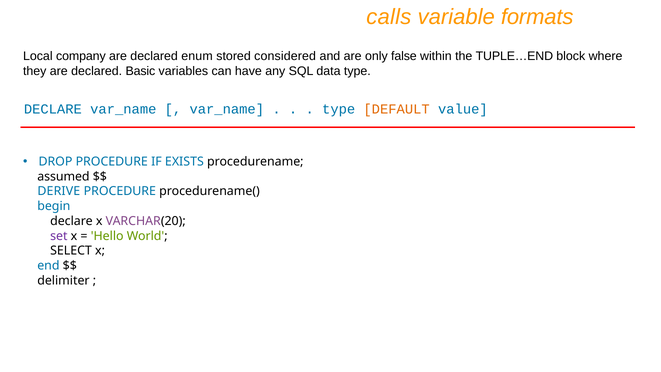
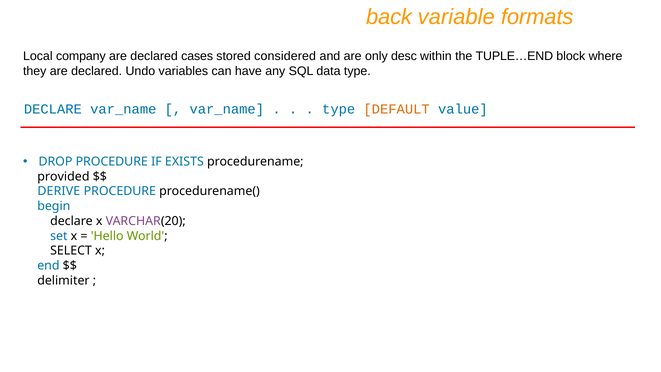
calls: calls -> back
enum: enum -> cases
false: false -> desc
Basic: Basic -> Undo
assumed: assumed -> provided
set colour: purple -> blue
